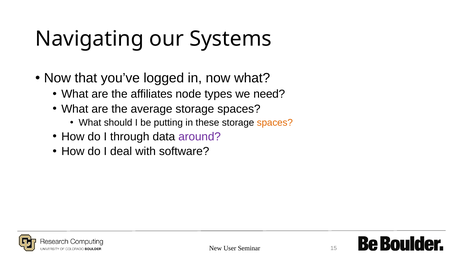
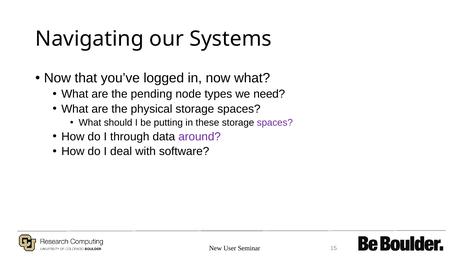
affiliates: affiliates -> pending
average: average -> physical
spaces at (275, 123) colour: orange -> purple
